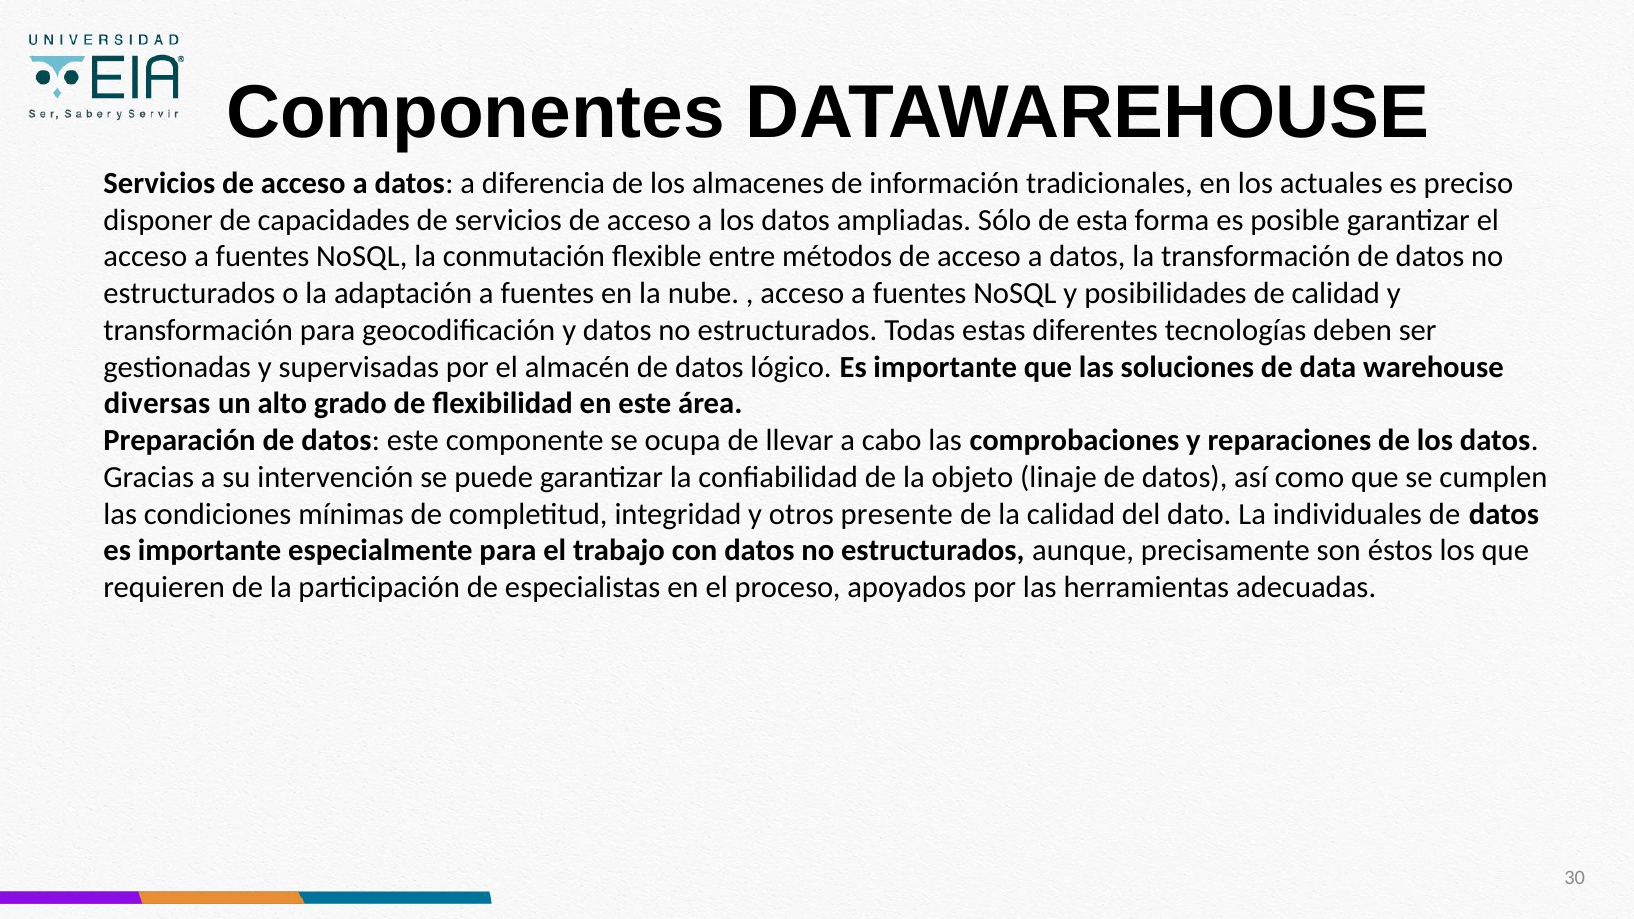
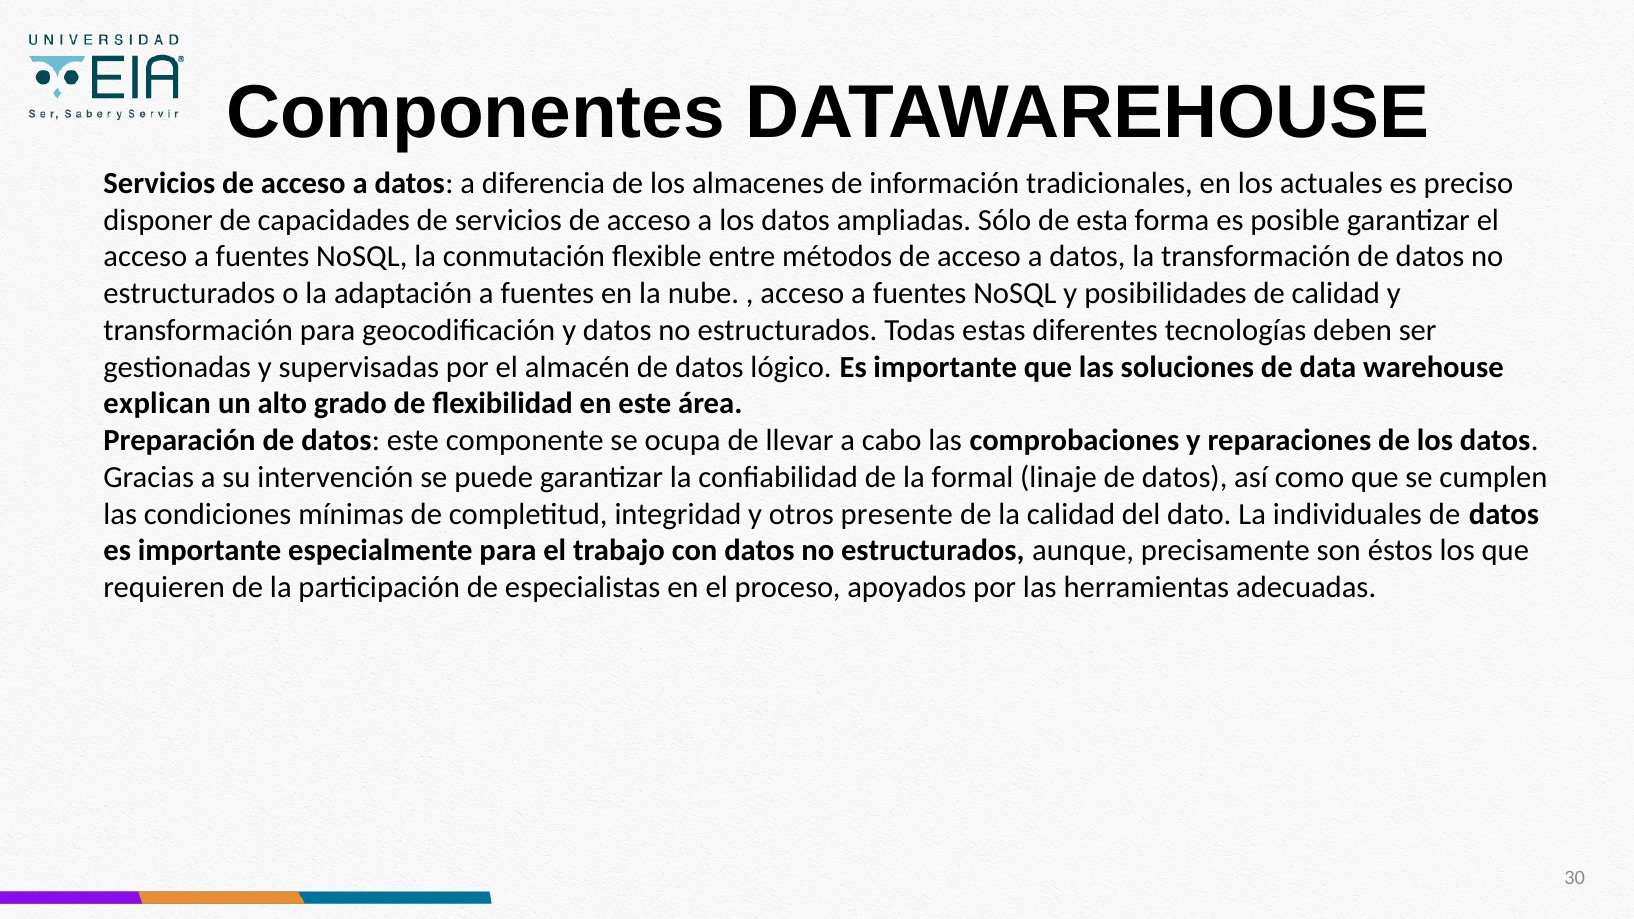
diversas: diversas -> explican
objeto: objeto -> formal
